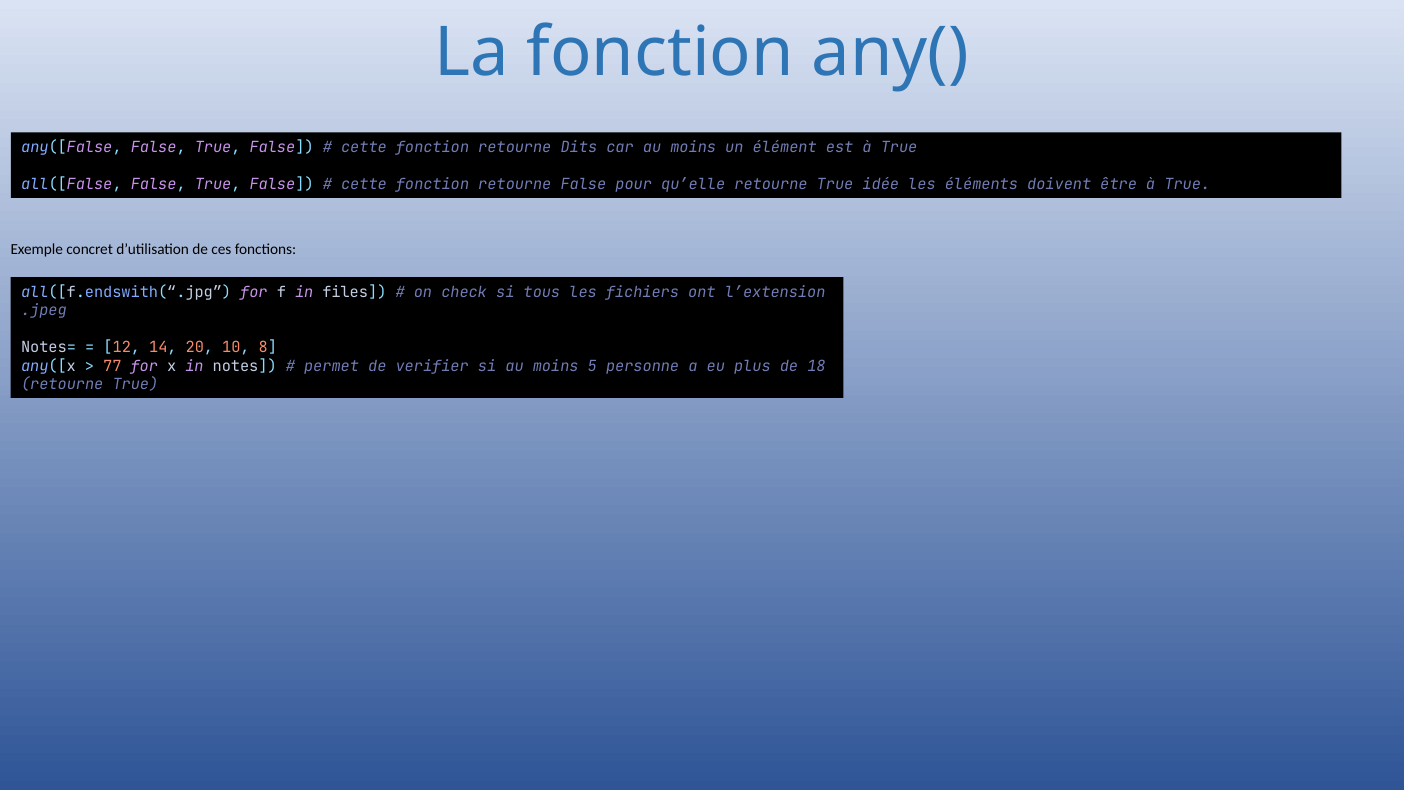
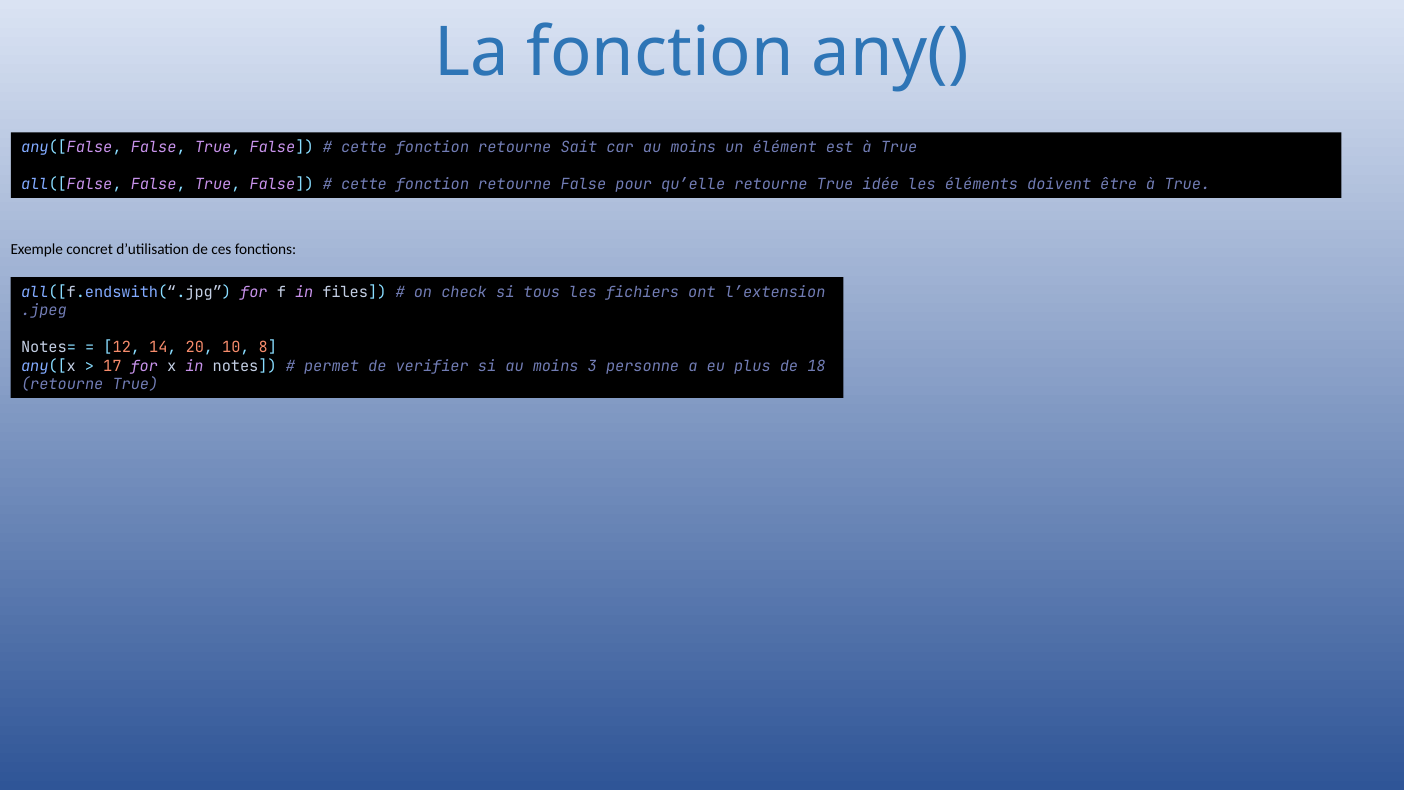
Dits: Dits -> Sait
77: 77 -> 17
5: 5 -> 3
